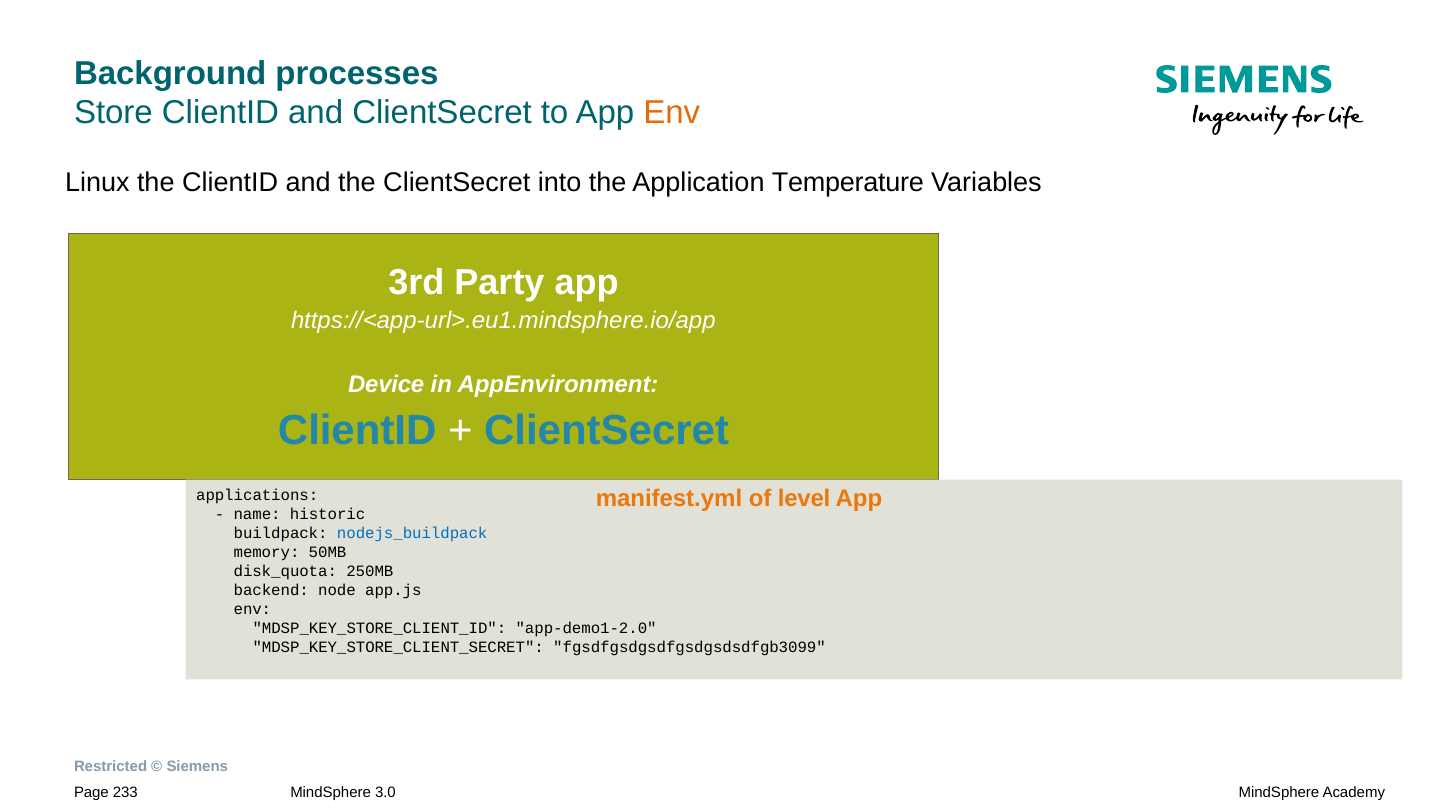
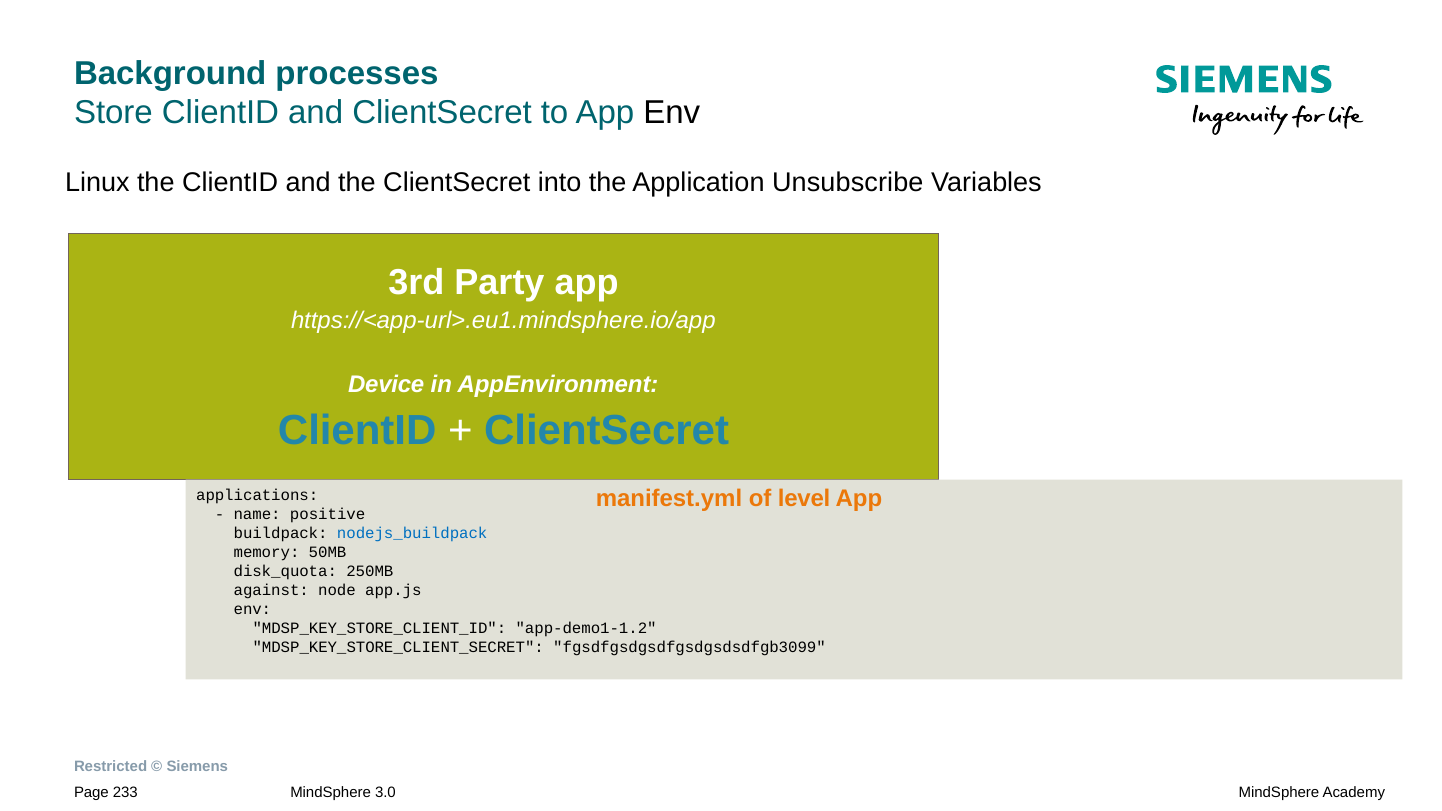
Env at (672, 113) colour: orange -> black
Temperature: Temperature -> Unsubscribe
historic: historic -> positive
backend: backend -> against
app-demo1-2.0: app-demo1-2.0 -> app-demo1-1.2
